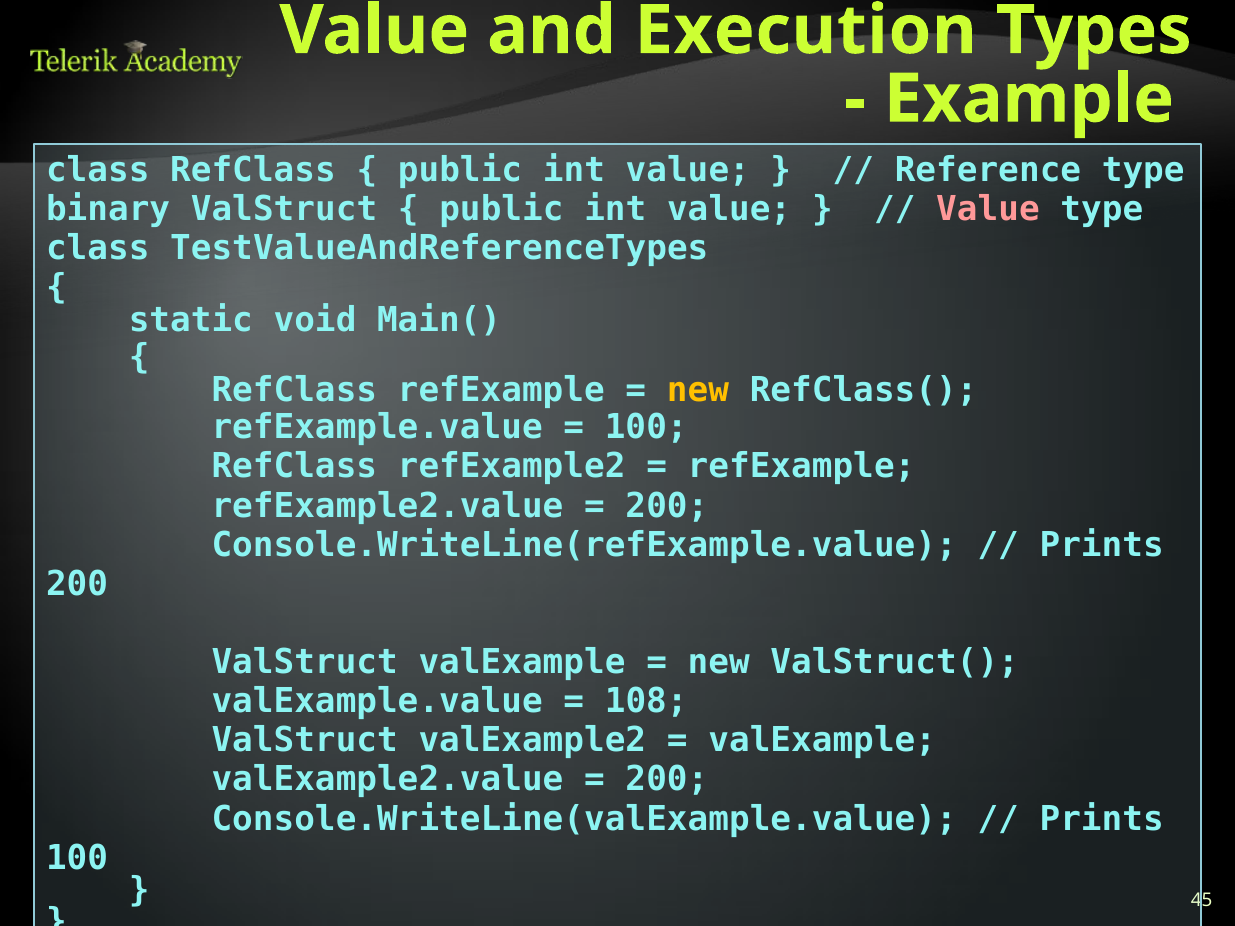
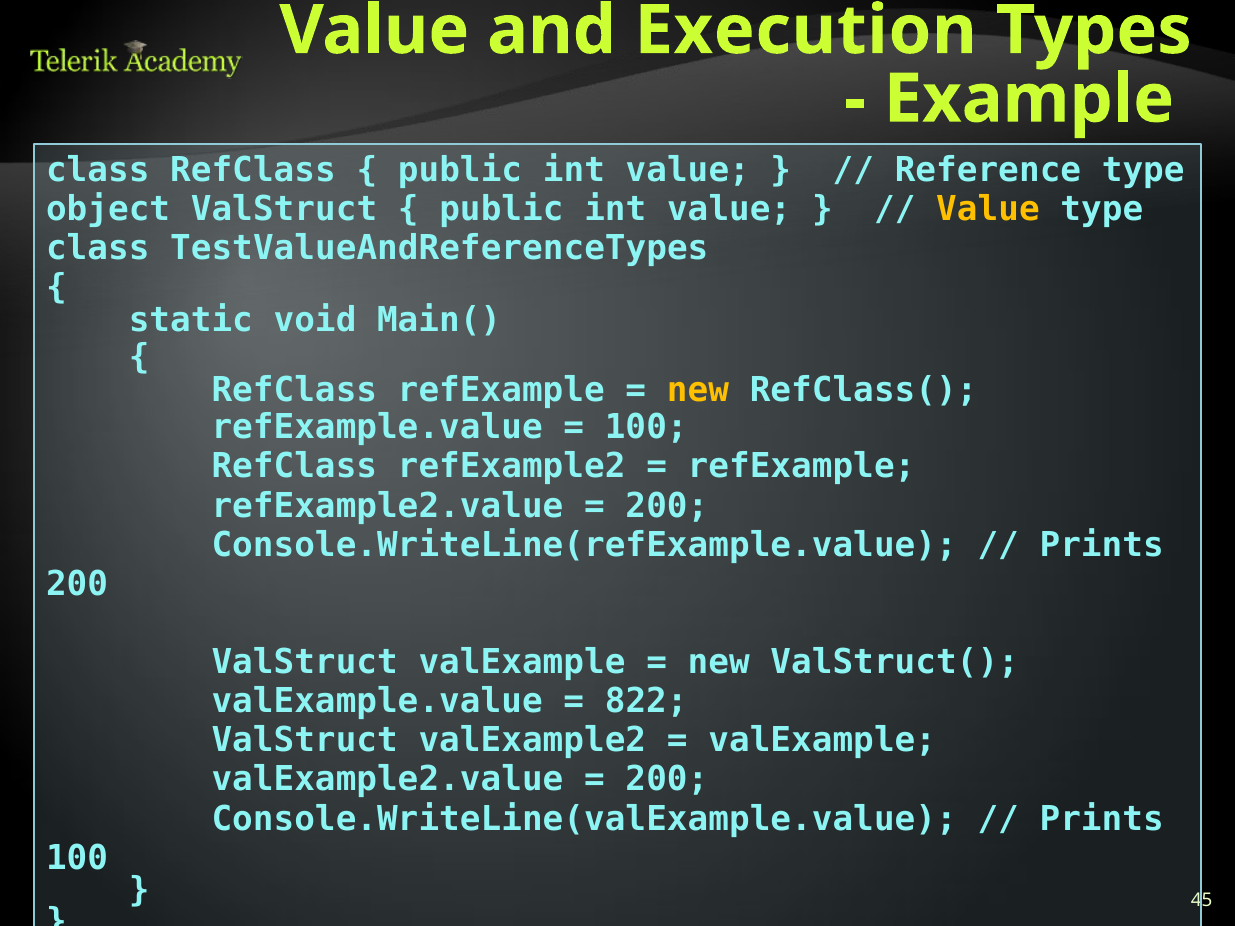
binary: binary -> object
Value at (988, 209) colour: pink -> yellow
108: 108 -> 822
